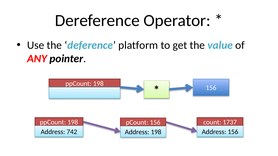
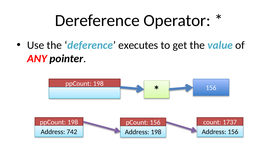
platform: platform -> executes
